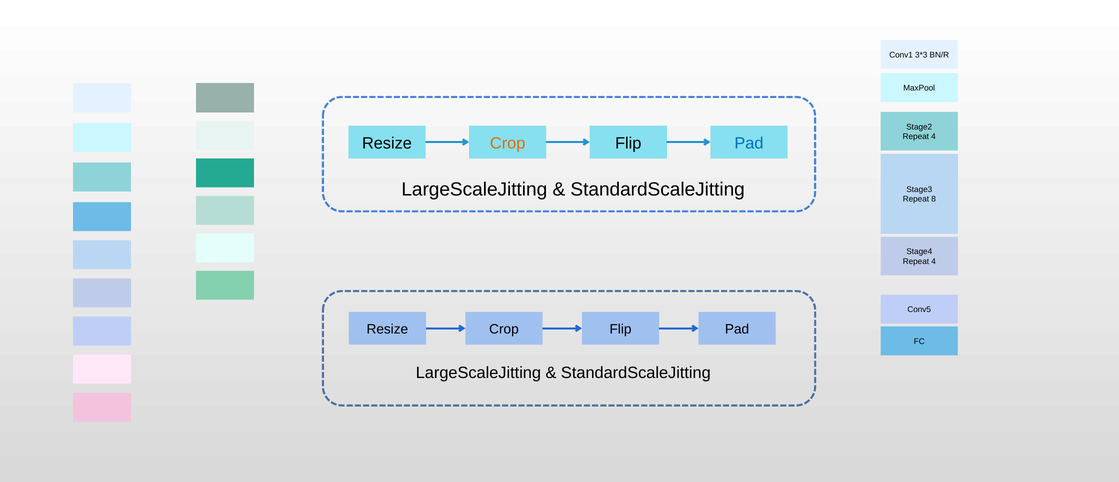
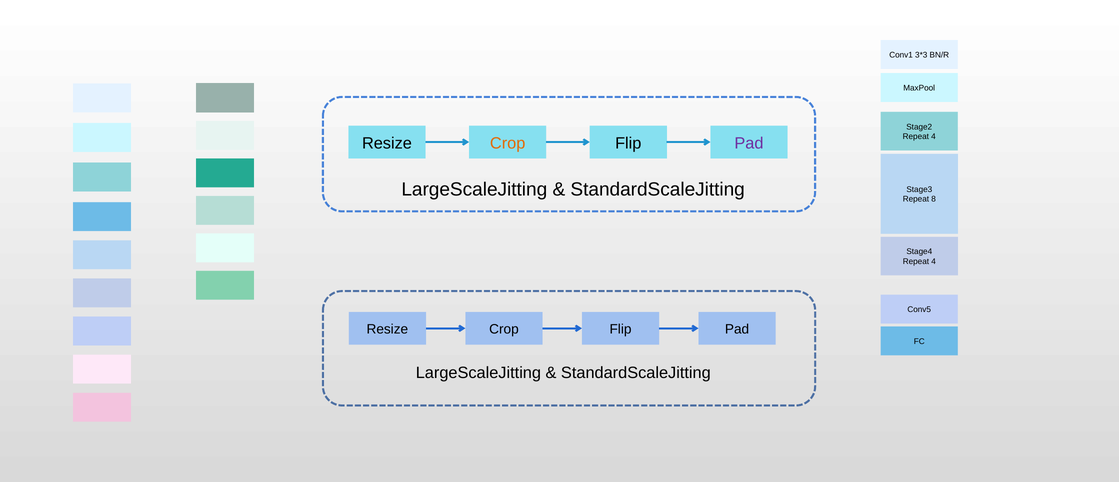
Pad at (749, 143) colour: blue -> purple
